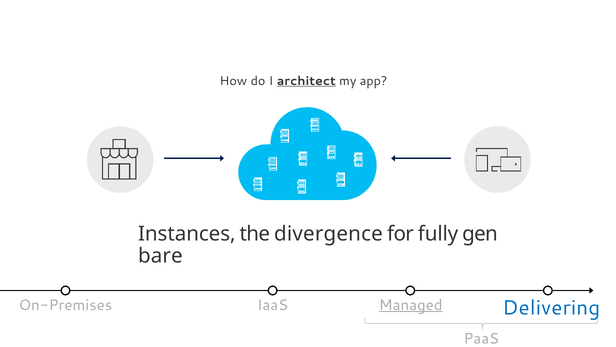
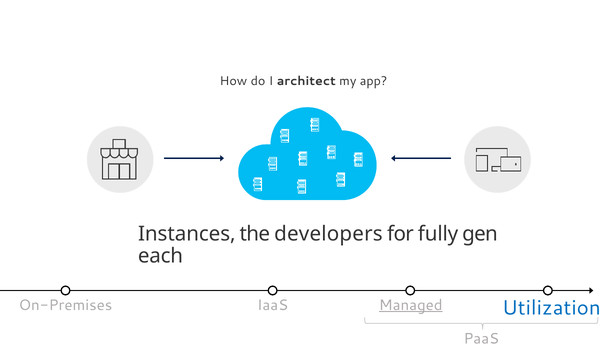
architect underline: present -> none
divergence: divergence -> developers
bare: bare -> each
Delivering: Delivering -> Utilization
